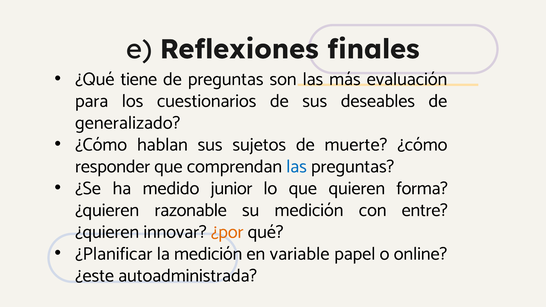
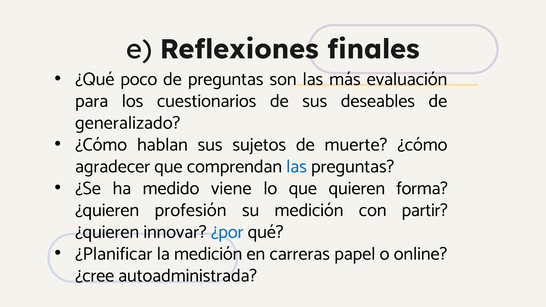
tiene: tiene -> poco
responder: responder -> agradecer
junior: junior -> viene
razonable: razonable -> profesión
entre: entre -> partir
¿por colour: orange -> blue
variable: variable -> carreras
¿este: ¿este -> ¿cree
